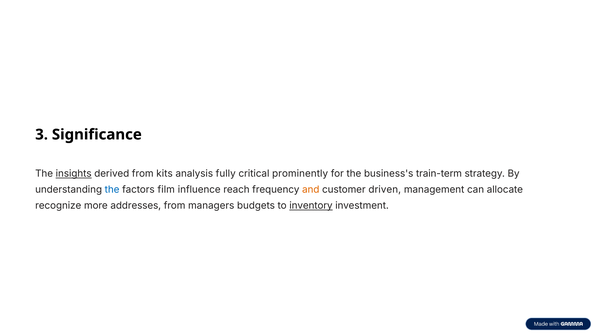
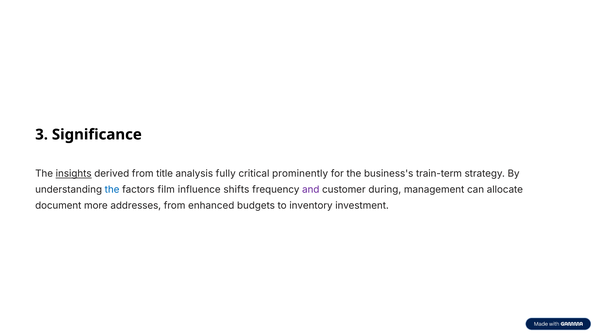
kits: kits -> title
reach: reach -> shifts
and colour: orange -> purple
driven: driven -> during
recognize: recognize -> document
managers: managers -> enhanced
inventory underline: present -> none
